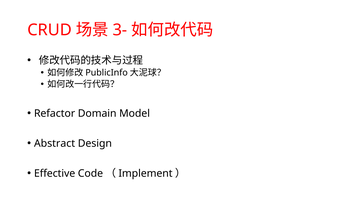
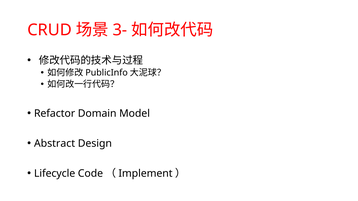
Effective: Effective -> Lifecycle
